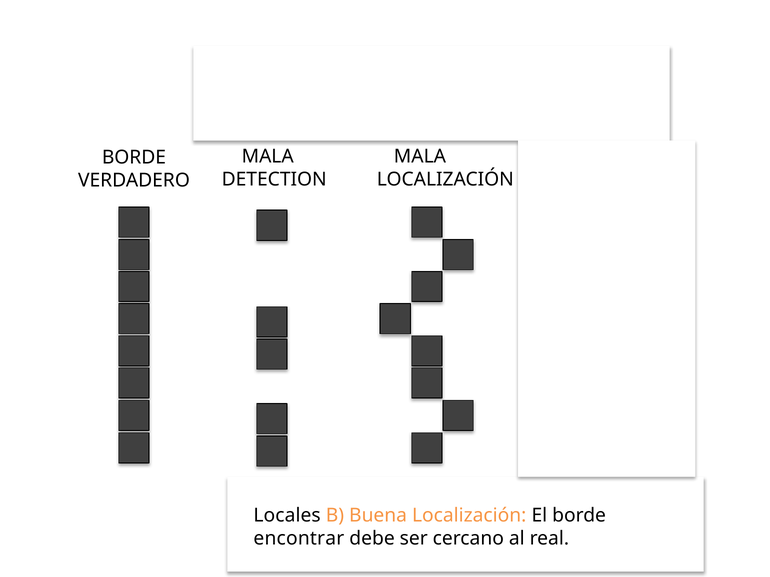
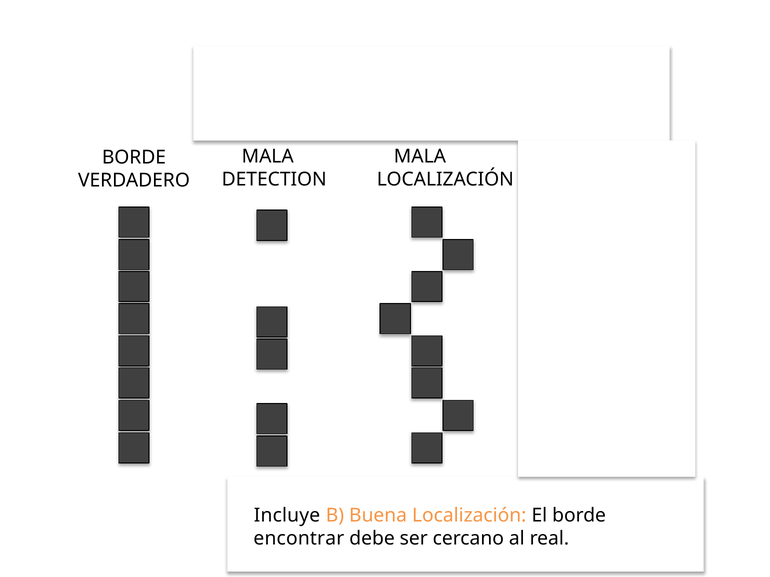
Locales: Locales -> Incluye
